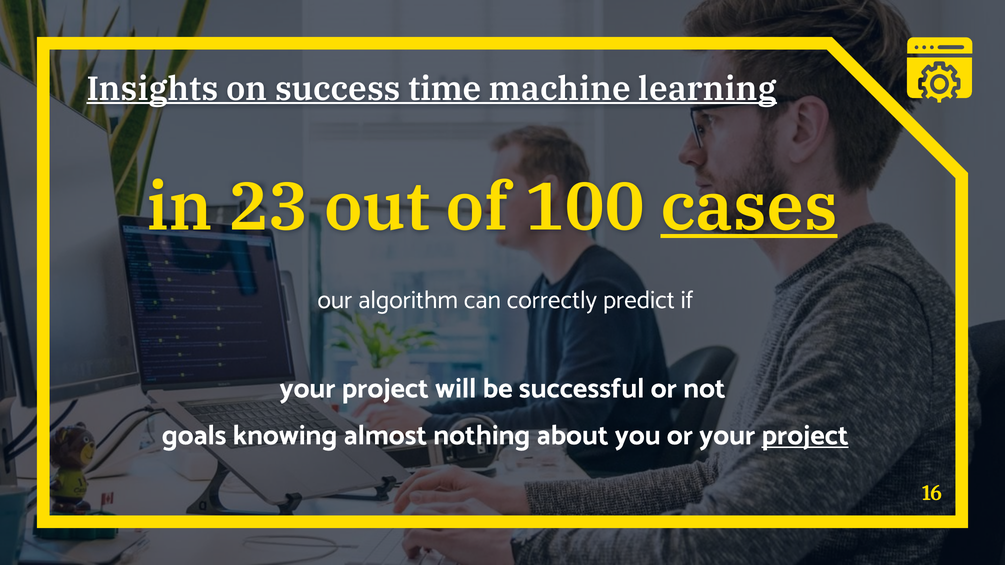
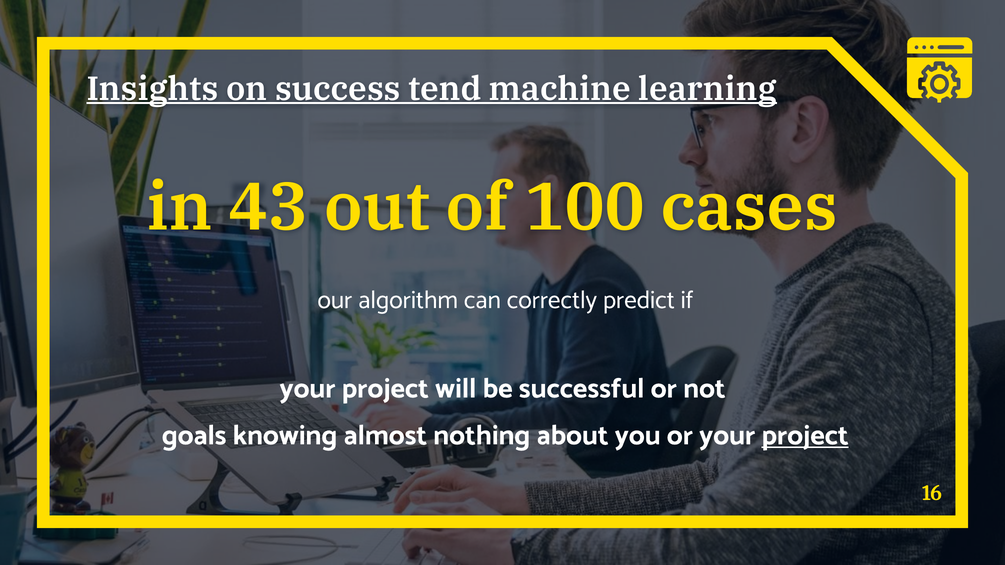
time: time -> tend
23: 23 -> 43
cases underline: present -> none
